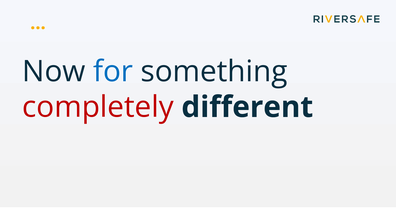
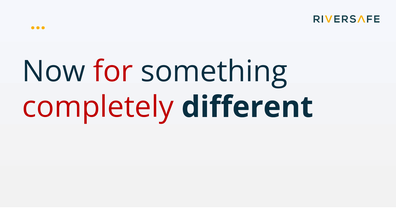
for colour: blue -> red
